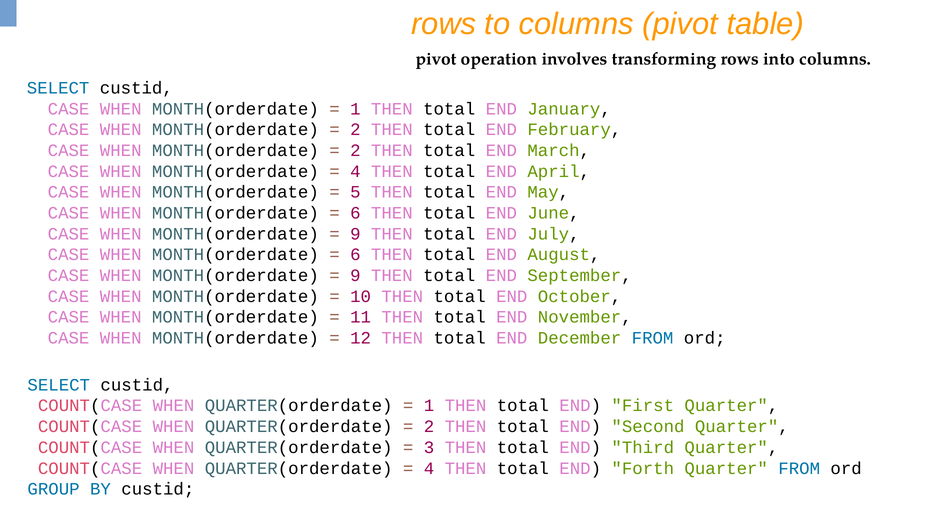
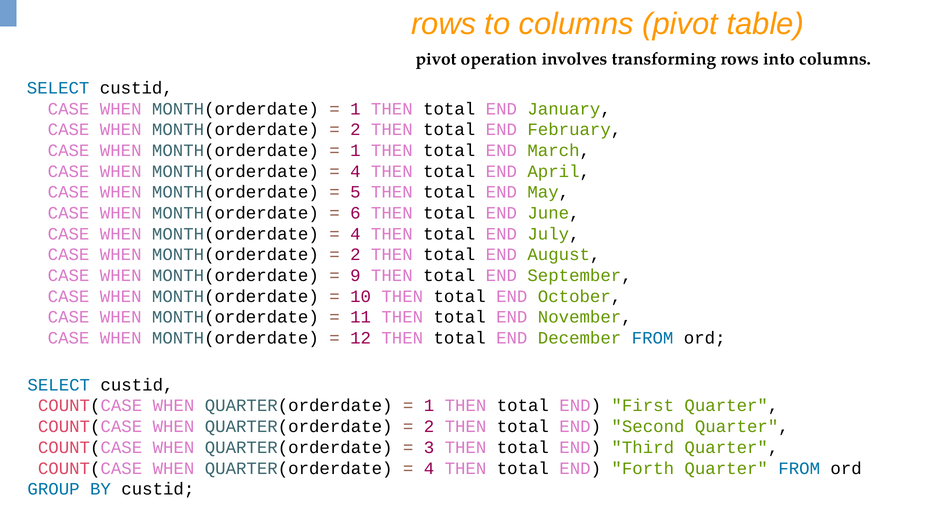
2 at (355, 151): 2 -> 1
9 at (355, 234): 9 -> 4
6 at (355, 255): 6 -> 2
